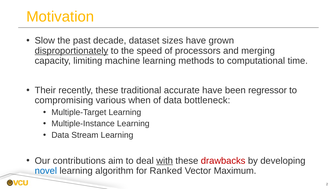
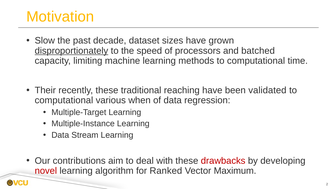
merging: merging -> batched
accurate: accurate -> reaching
regressor: regressor -> validated
compromising at (64, 100): compromising -> computational
bottleneck: bottleneck -> regression
with underline: present -> none
novel colour: blue -> red
